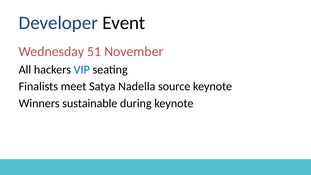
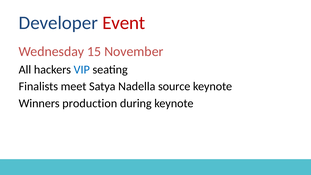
Event colour: black -> red
51: 51 -> 15
sustainable: sustainable -> production
